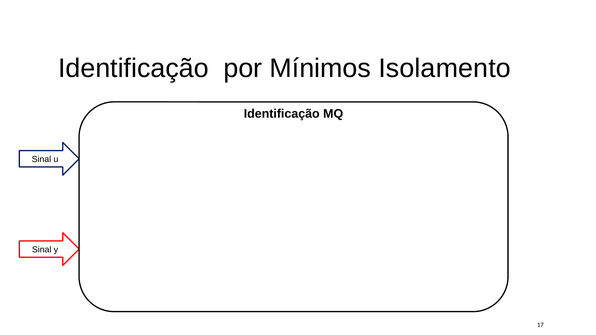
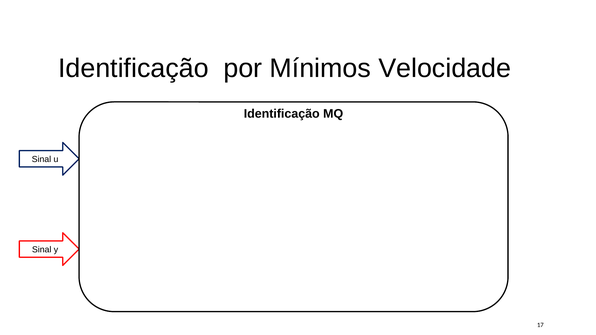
Isolamento: Isolamento -> Velocidade
